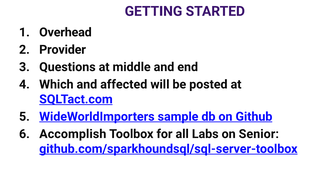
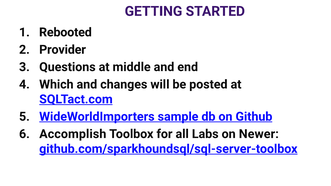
Overhead: Overhead -> Rebooted
affected: affected -> changes
Senior: Senior -> Newer
